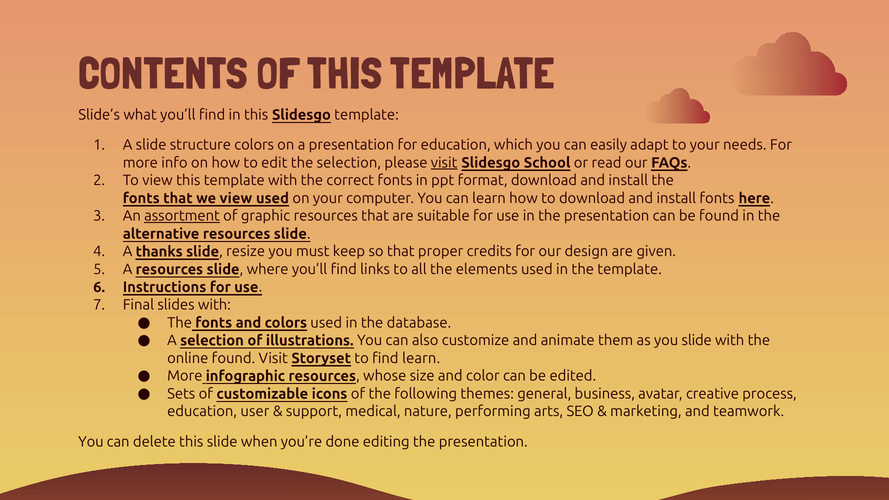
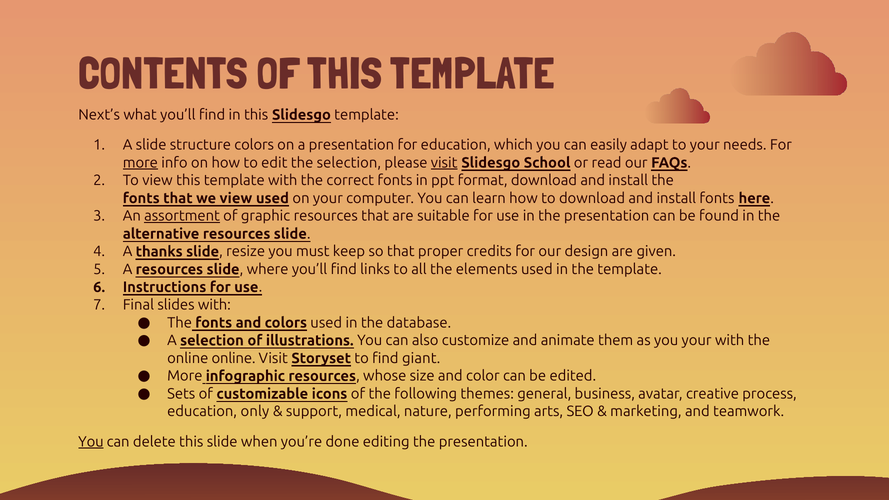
Slide’s: Slide’s -> Next’s
more at (140, 163) underline: none -> present
you slide: slide -> your
online found: found -> online
find learn: learn -> giant
user: user -> only
You at (91, 442) underline: none -> present
